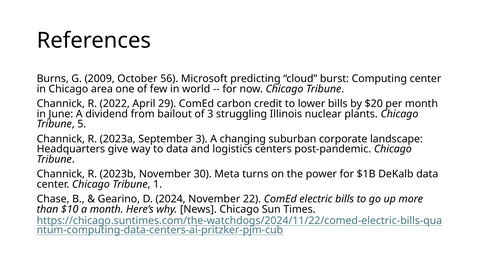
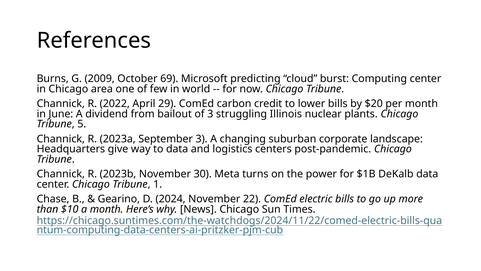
56: 56 -> 69
